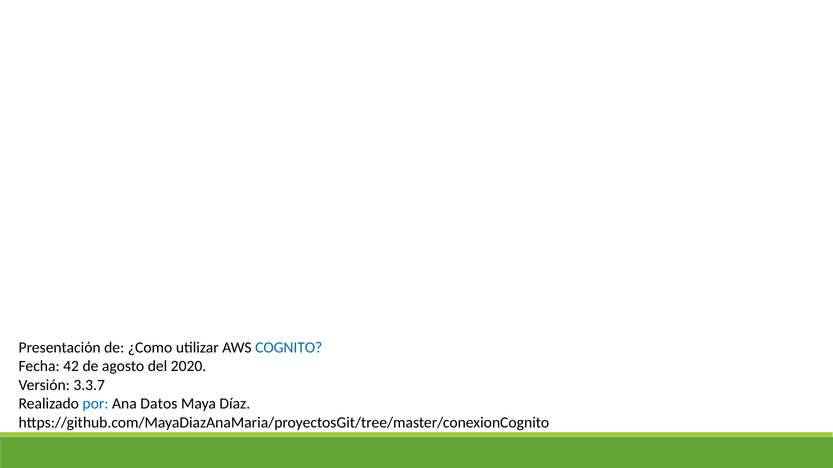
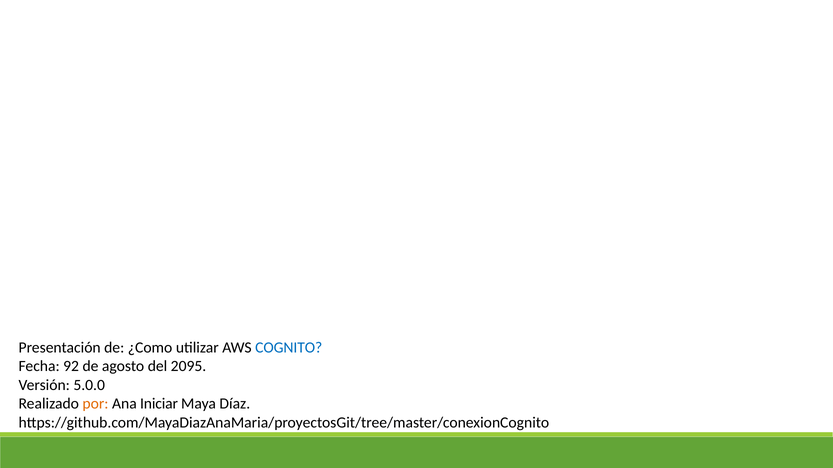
42: 42 -> 92
2020: 2020 -> 2095
3.3.7: 3.3.7 -> 5.0.0
por colour: blue -> orange
Datos: Datos -> Iniciar
